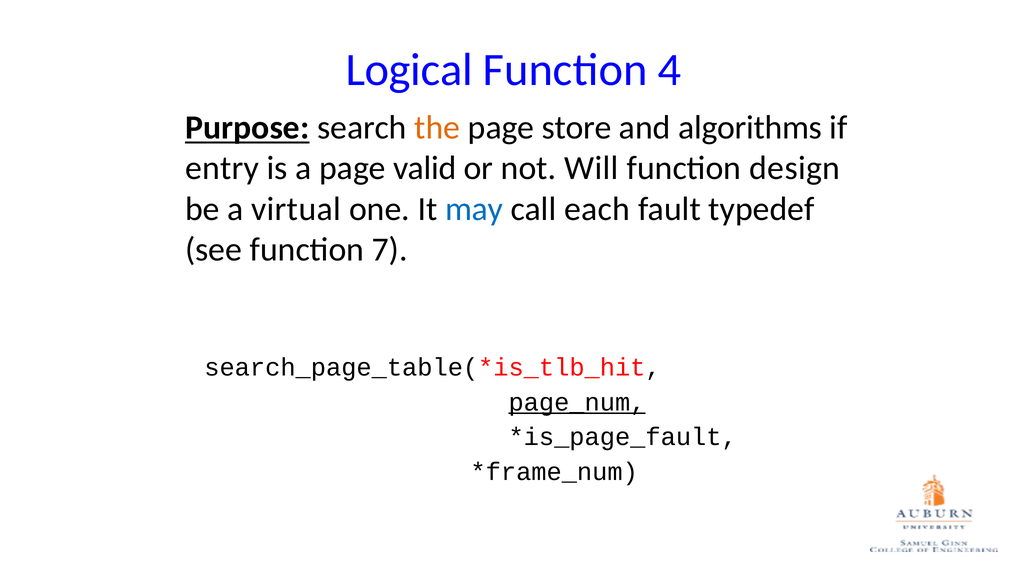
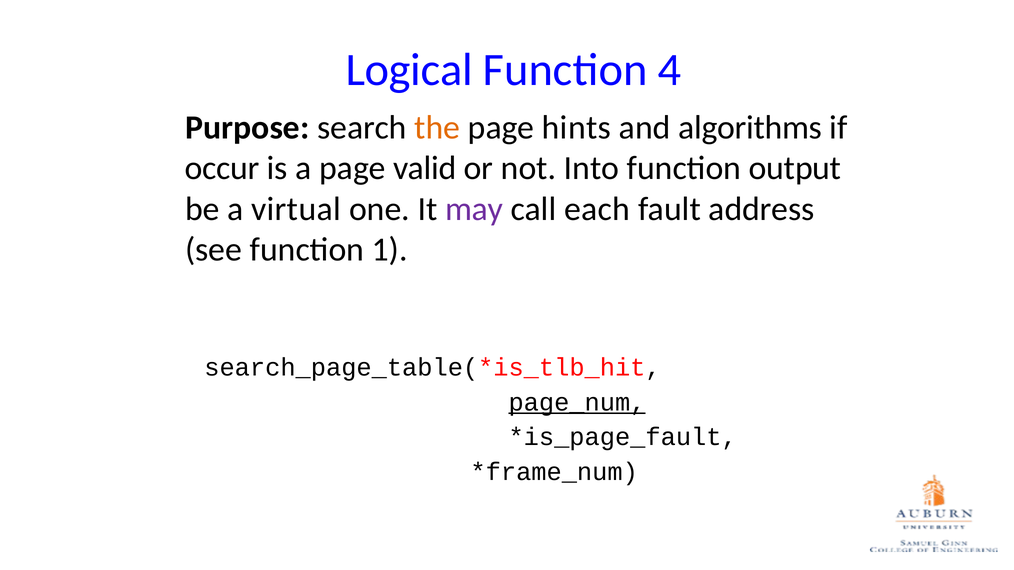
Purpose underline: present -> none
store: store -> hints
entry: entry -> occur
Will: Will -> Into
design: design -> output
may colour: blue -> purple
typedef: typedef -> address
7: 7 -> 1
